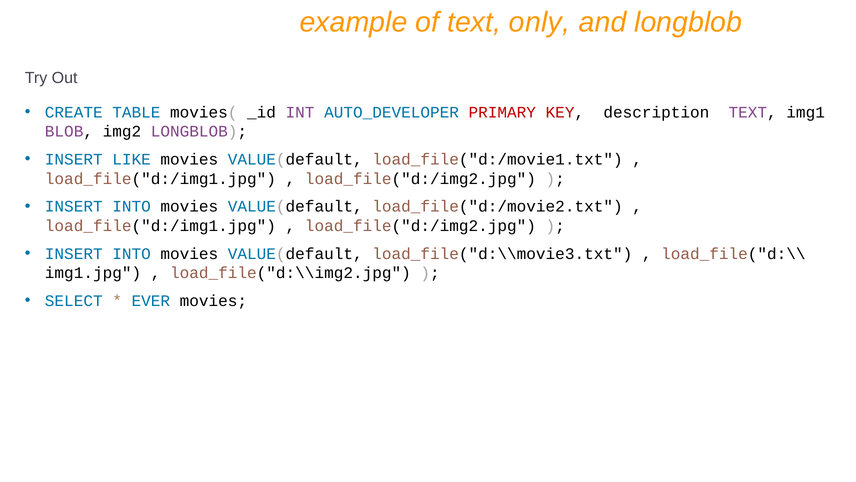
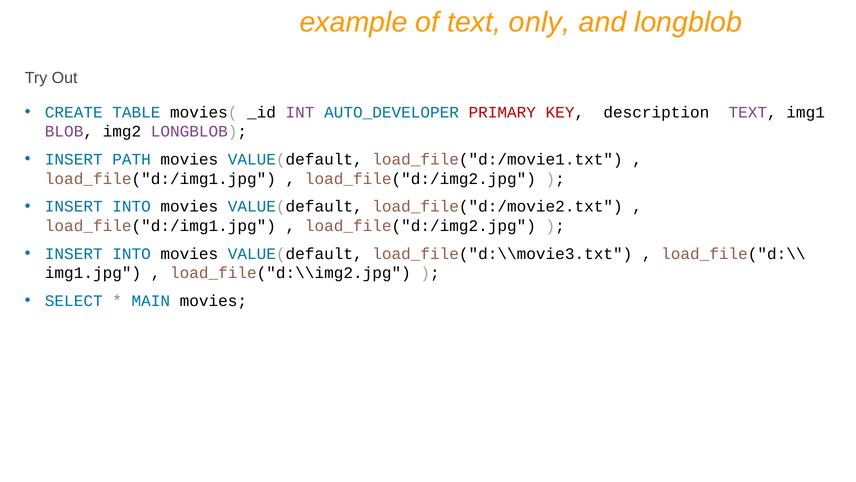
LIKE: LIKE -> PATH
EVER: EVER -> MAIN
